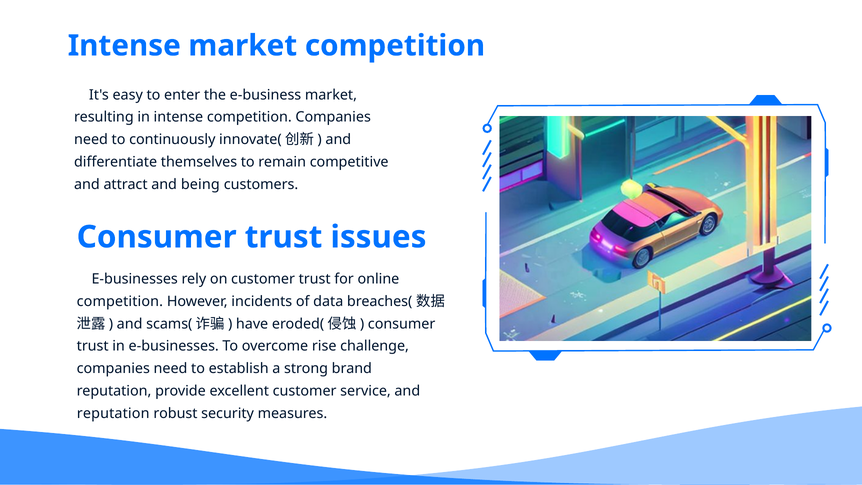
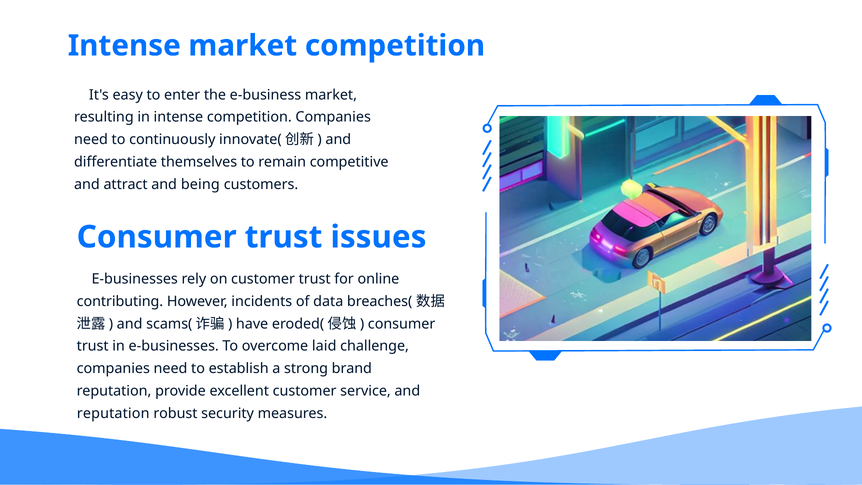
competition at (120, 301): competition -> contributing
rise: rise -> laid
